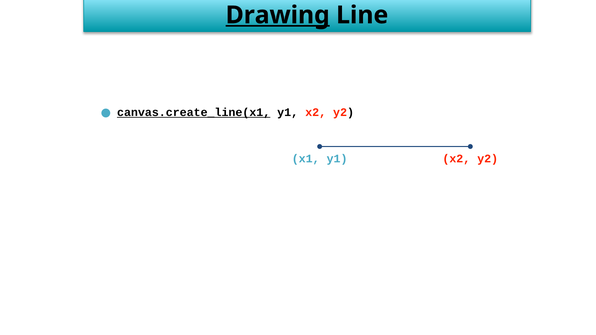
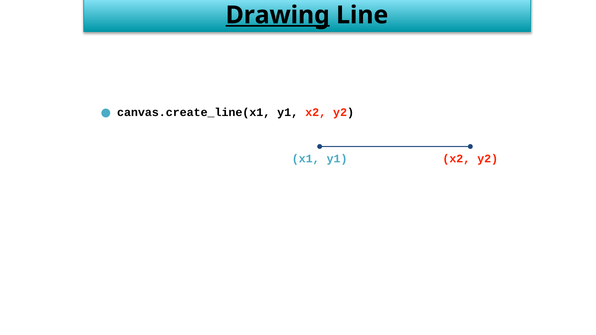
canvas.create_line(x1 underline: present -> none
